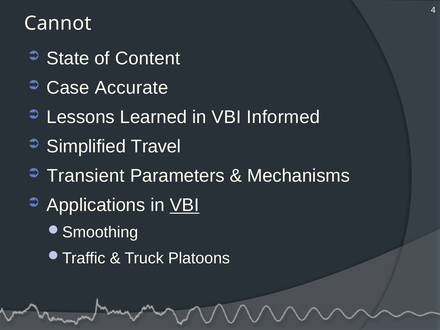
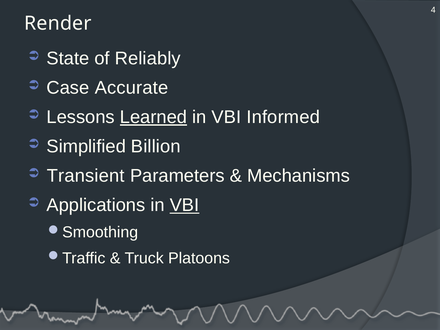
Cannot: Cannot -> Render
Content: Content -> Reliably
Learned underline: none -> present
Travel: Travel -> Billion
